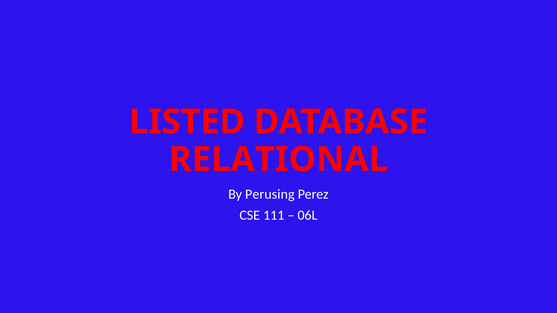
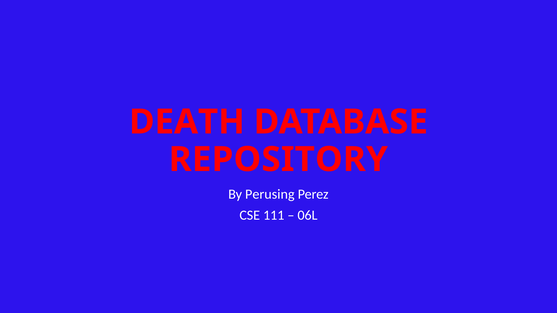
LISTED: LISTED -> DEATH
RELATIONAL: RELATIONAL -> REPOSITORY
